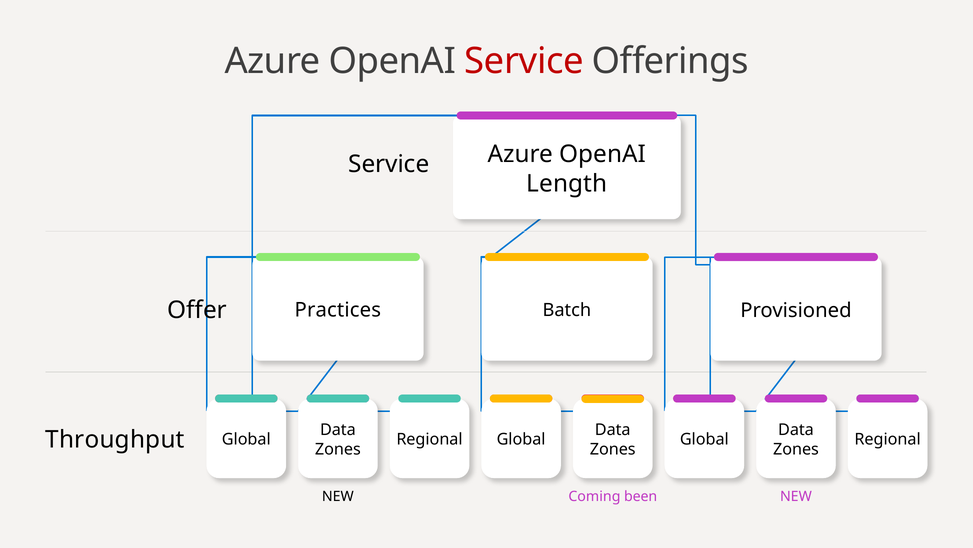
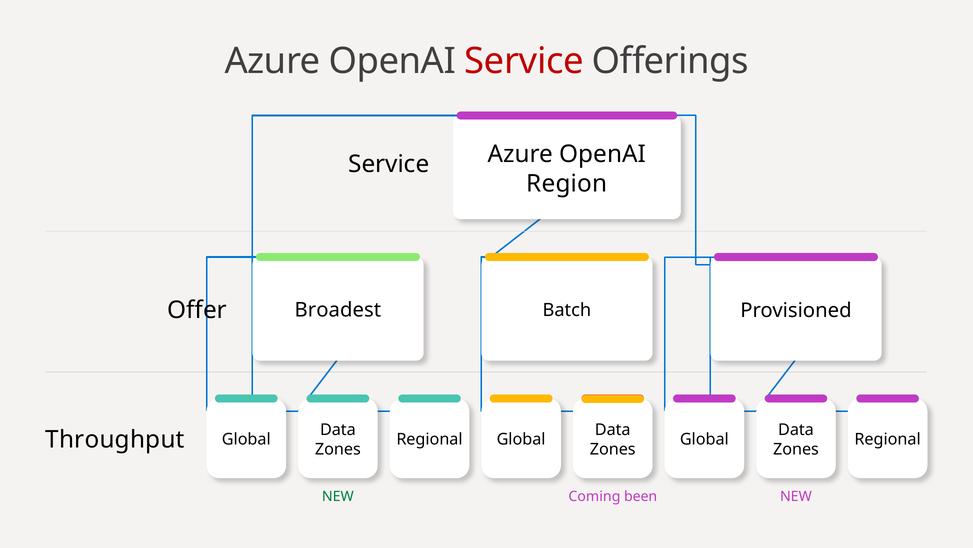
Length: Length -> Region
Practices: Practices -> Broadest
NEW at (338, 496) colour: black -> green
